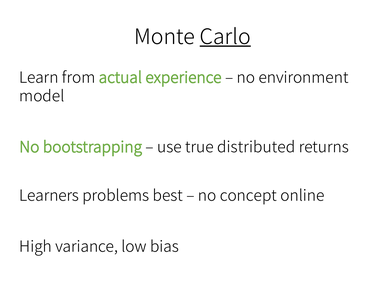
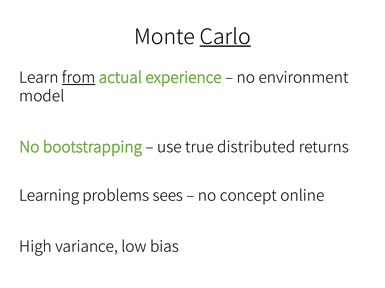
from underline: none -> present
Learners: Learners -> Learning
best: best -> sees
